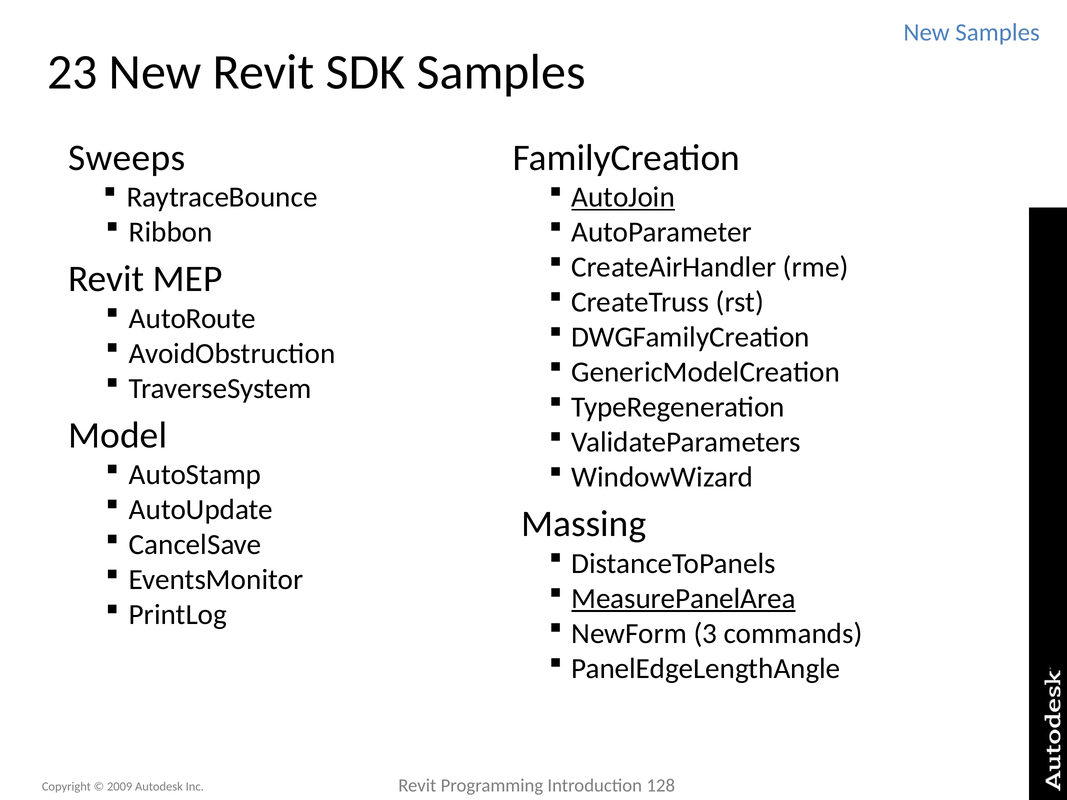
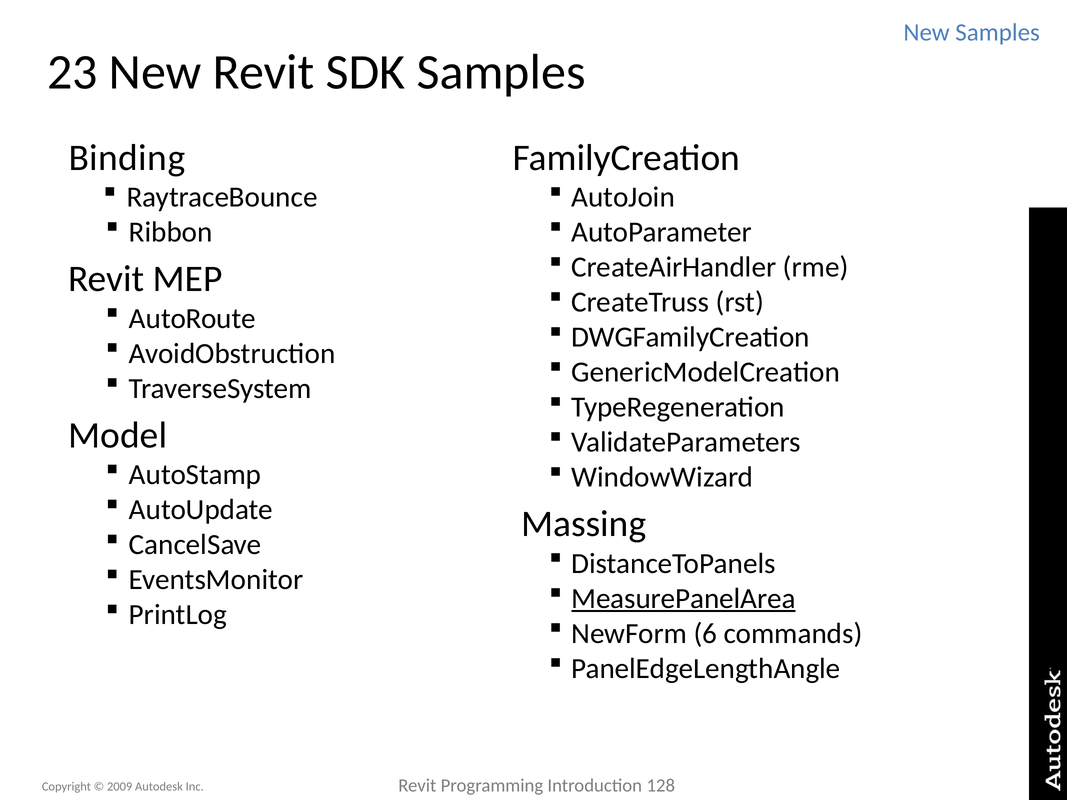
Sweeps: Sweeps -> Binding
AutoJoin underline: present -> none
3: 3 -> 6
